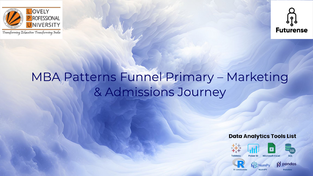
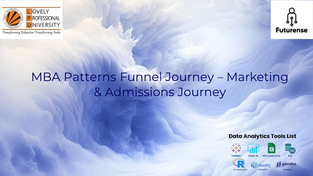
Funnel Primary: Primary -> Journey
